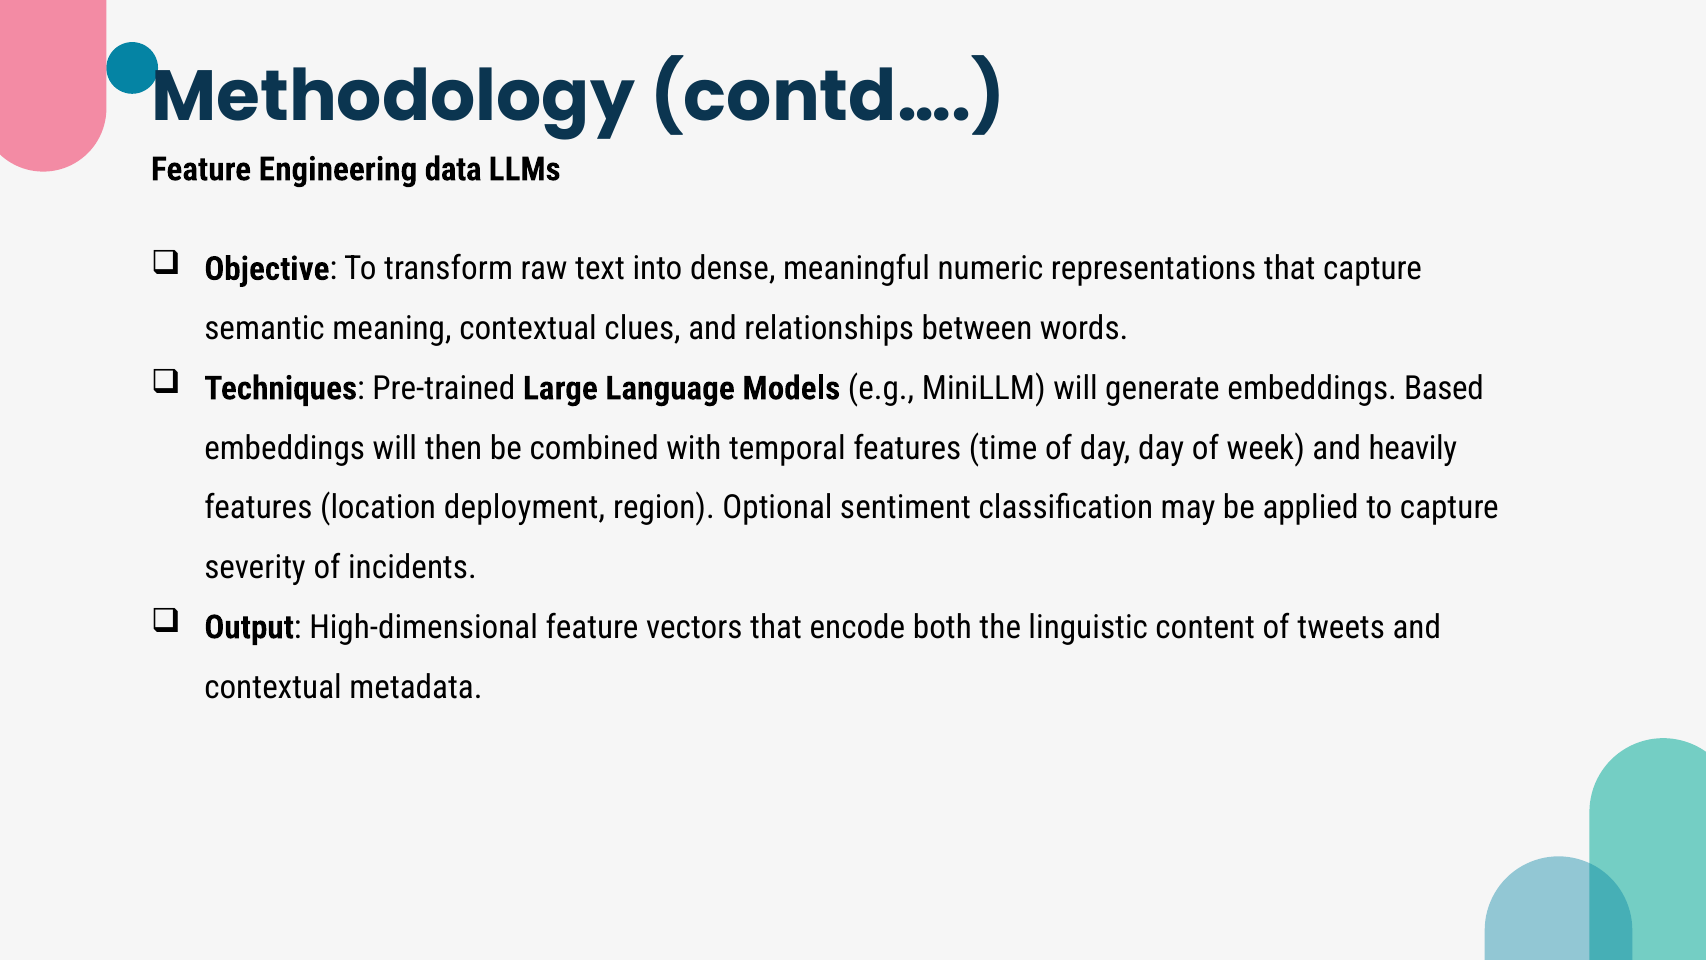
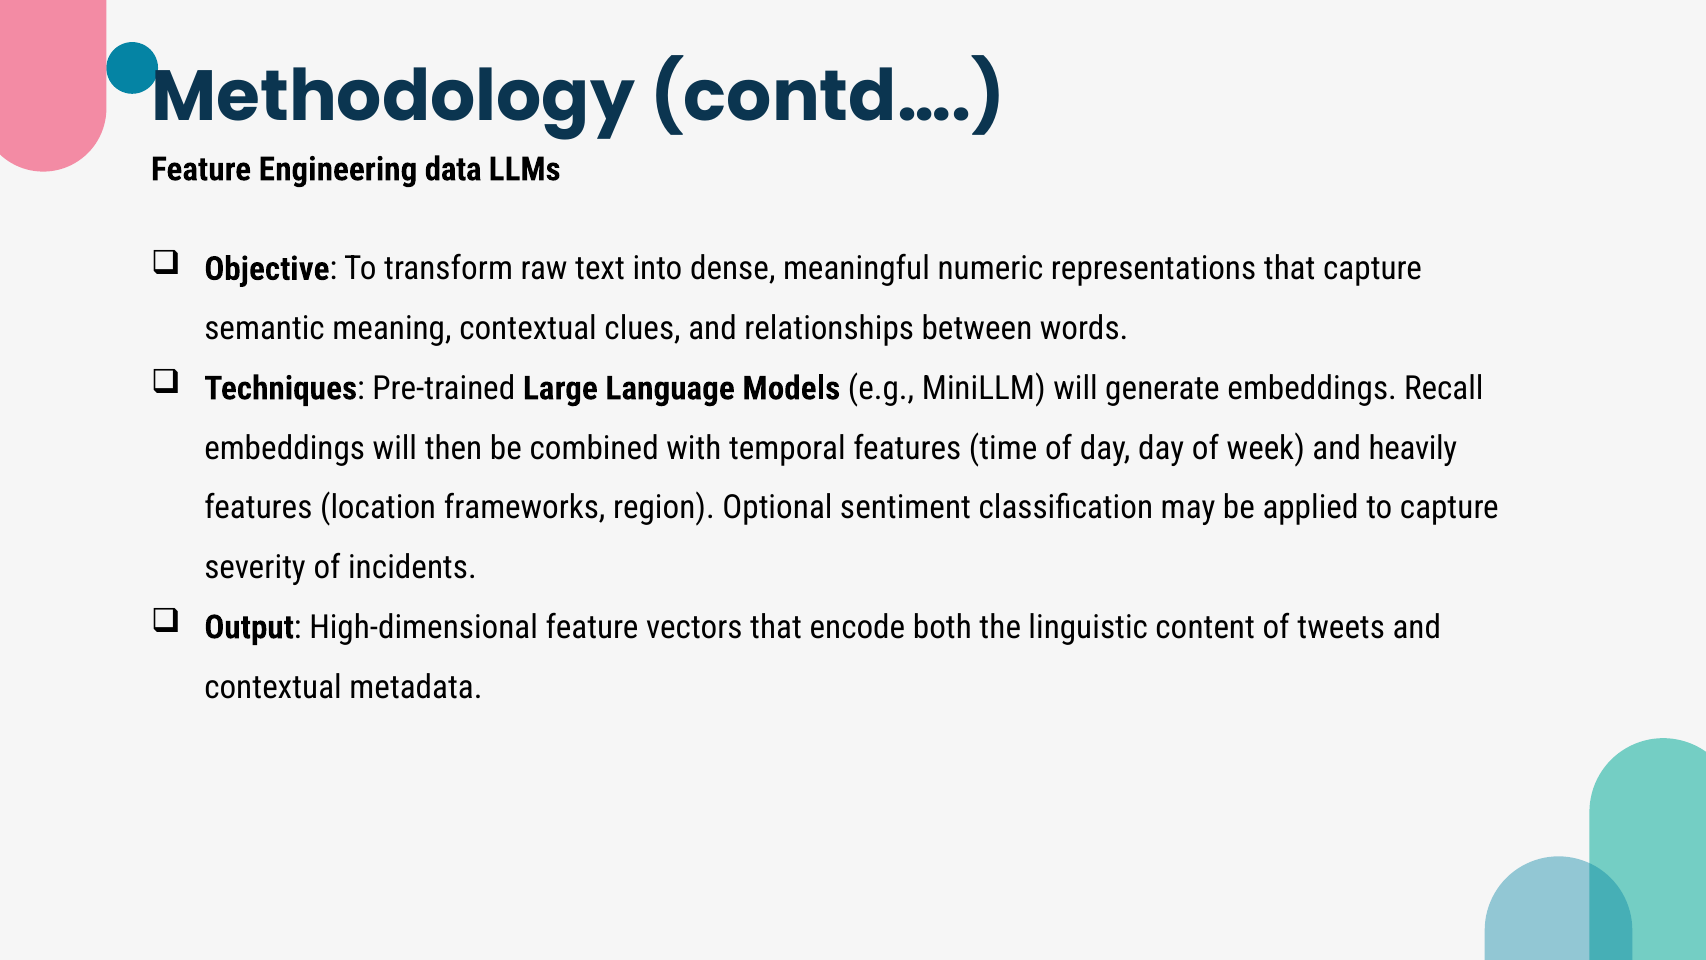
Based: Based -> Recall
deployment: deployment -> frameworks
